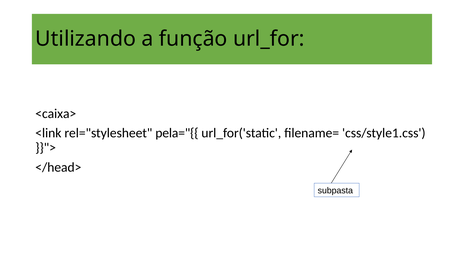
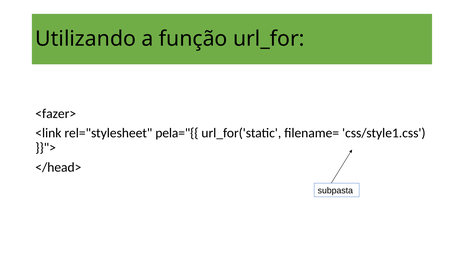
<caixa>: <caixa> -> <fazer>
